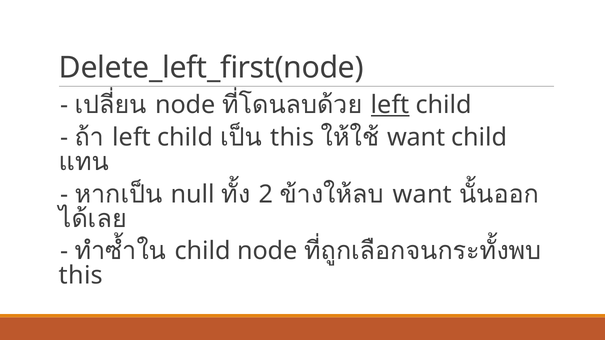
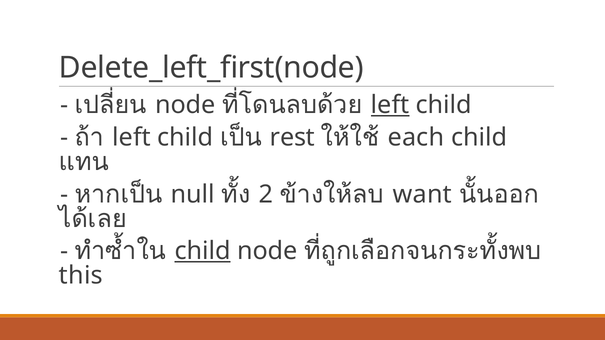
this at (292, 138): this -> rest
want at (416, 138): want -> each
child at (203, 251) underline: none -> present
